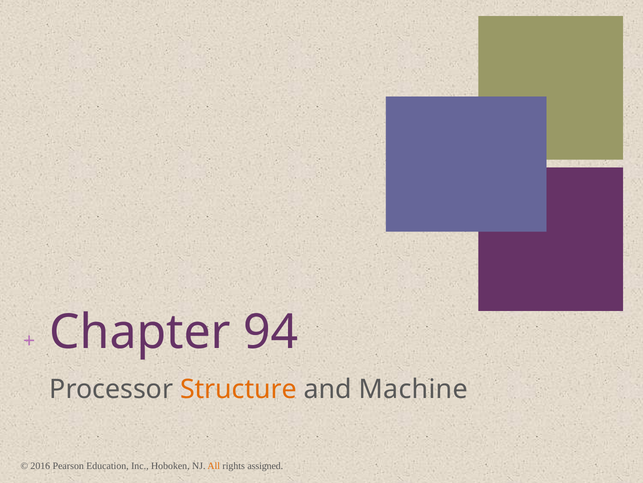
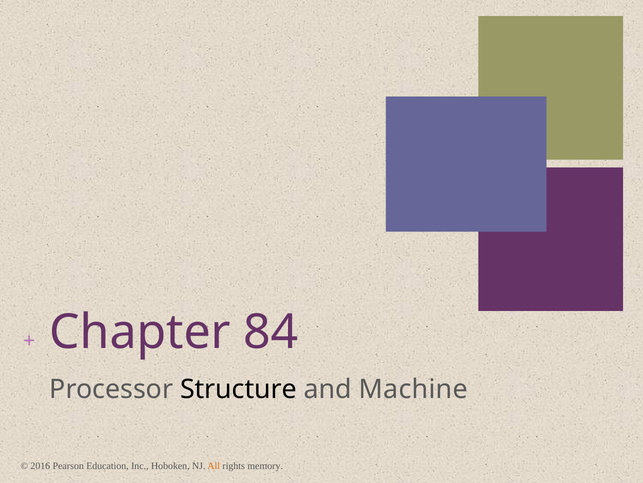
94: 94 -> 84
Structure colour: orange -> black
assigned: assigned -> memory
